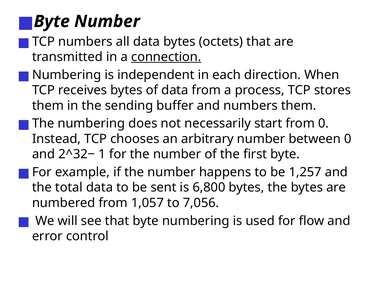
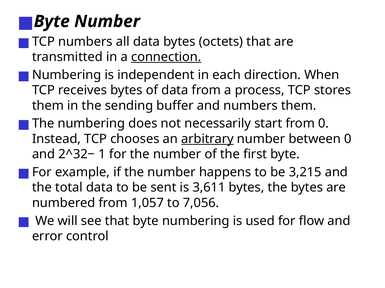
arbitrary underline: none -> present
1,257: 1,257 -> 3,215
6,800: 6,800 -> 3,611
